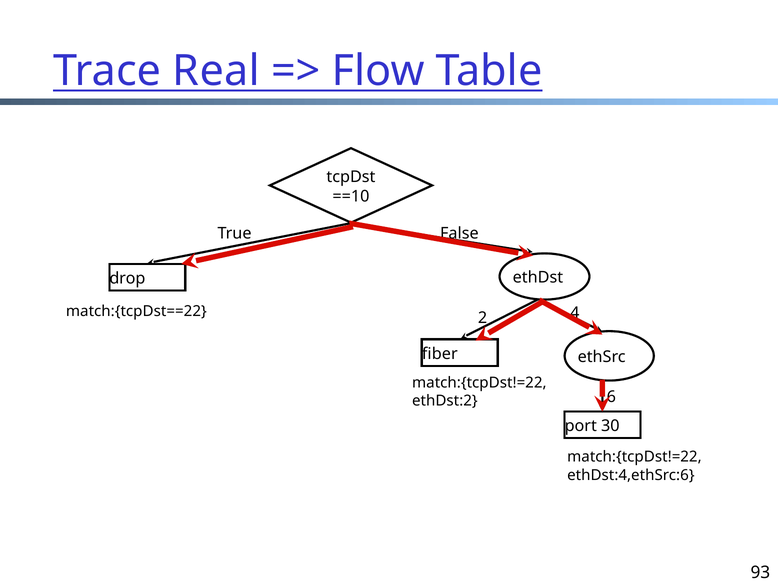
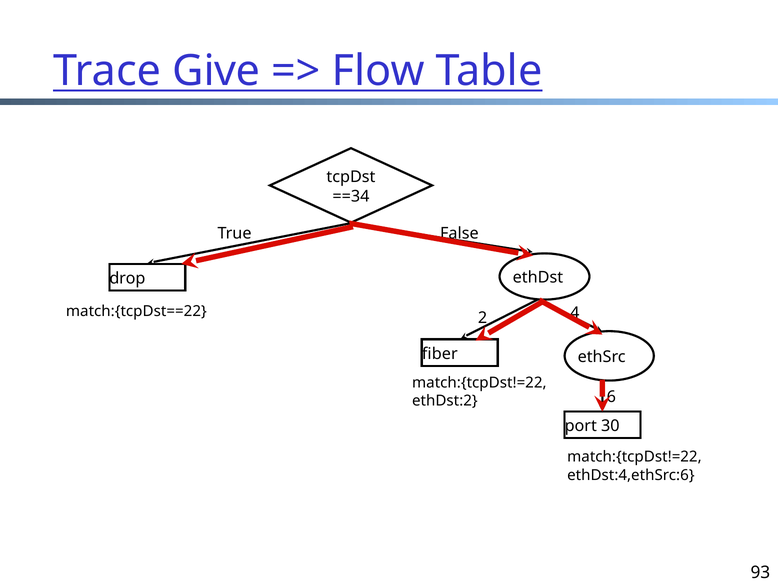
Real: Real -> Give
==10: ==10 -> ==34
